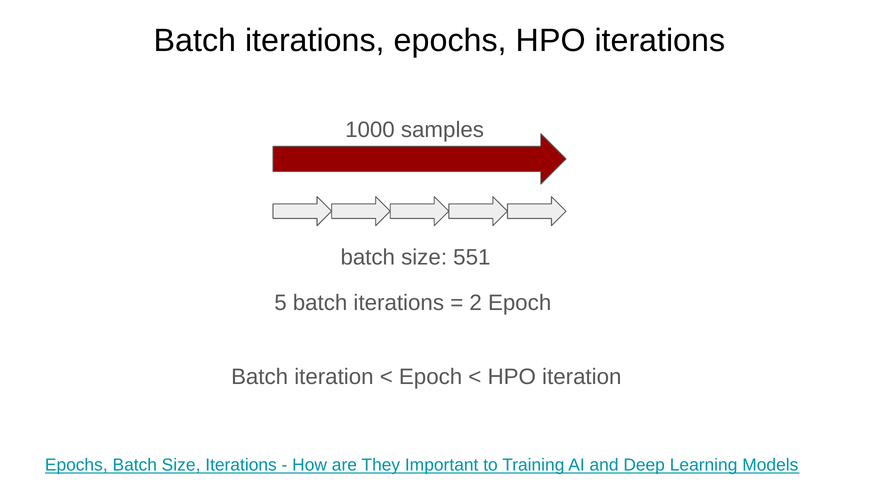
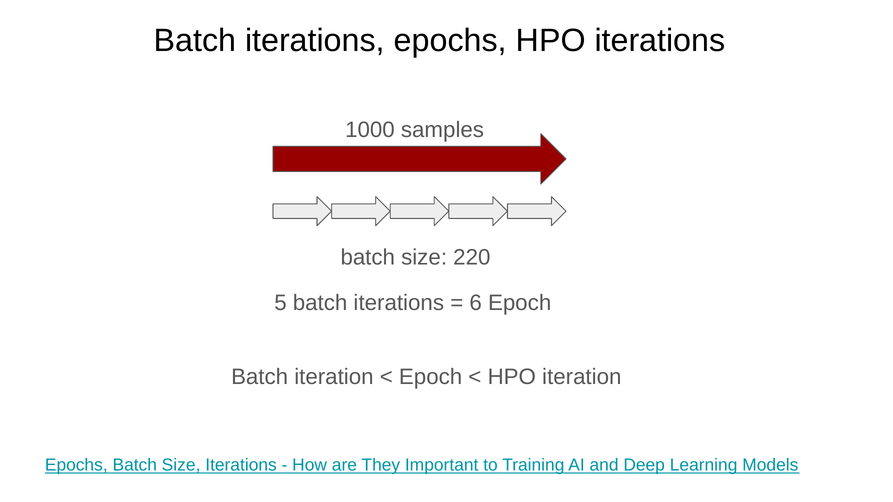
551: 551 -> 220
2: 2 -> 6
